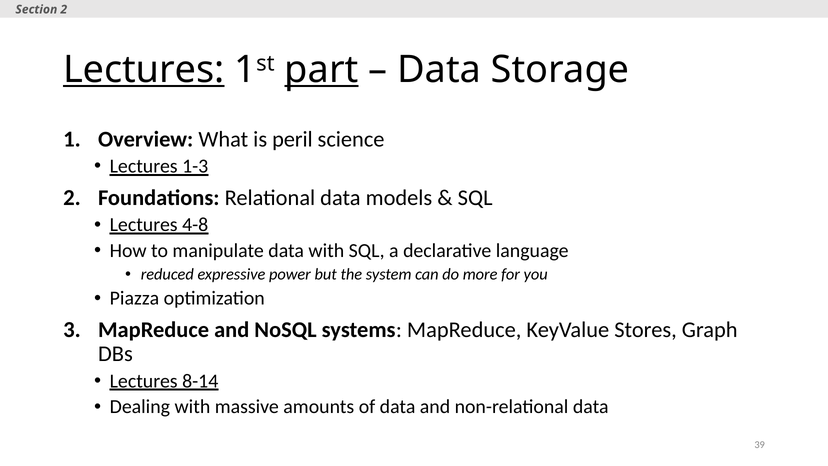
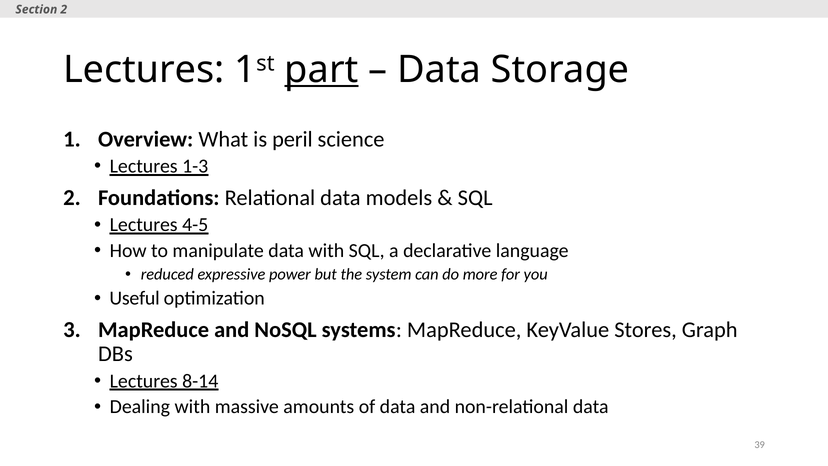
Lectures at (144, 70) underline: present -> none
4-8: 4-8 -> 4-5
Piazza: Piazza -> Useful
